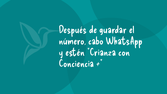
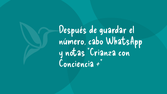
estén: estén -> notas
